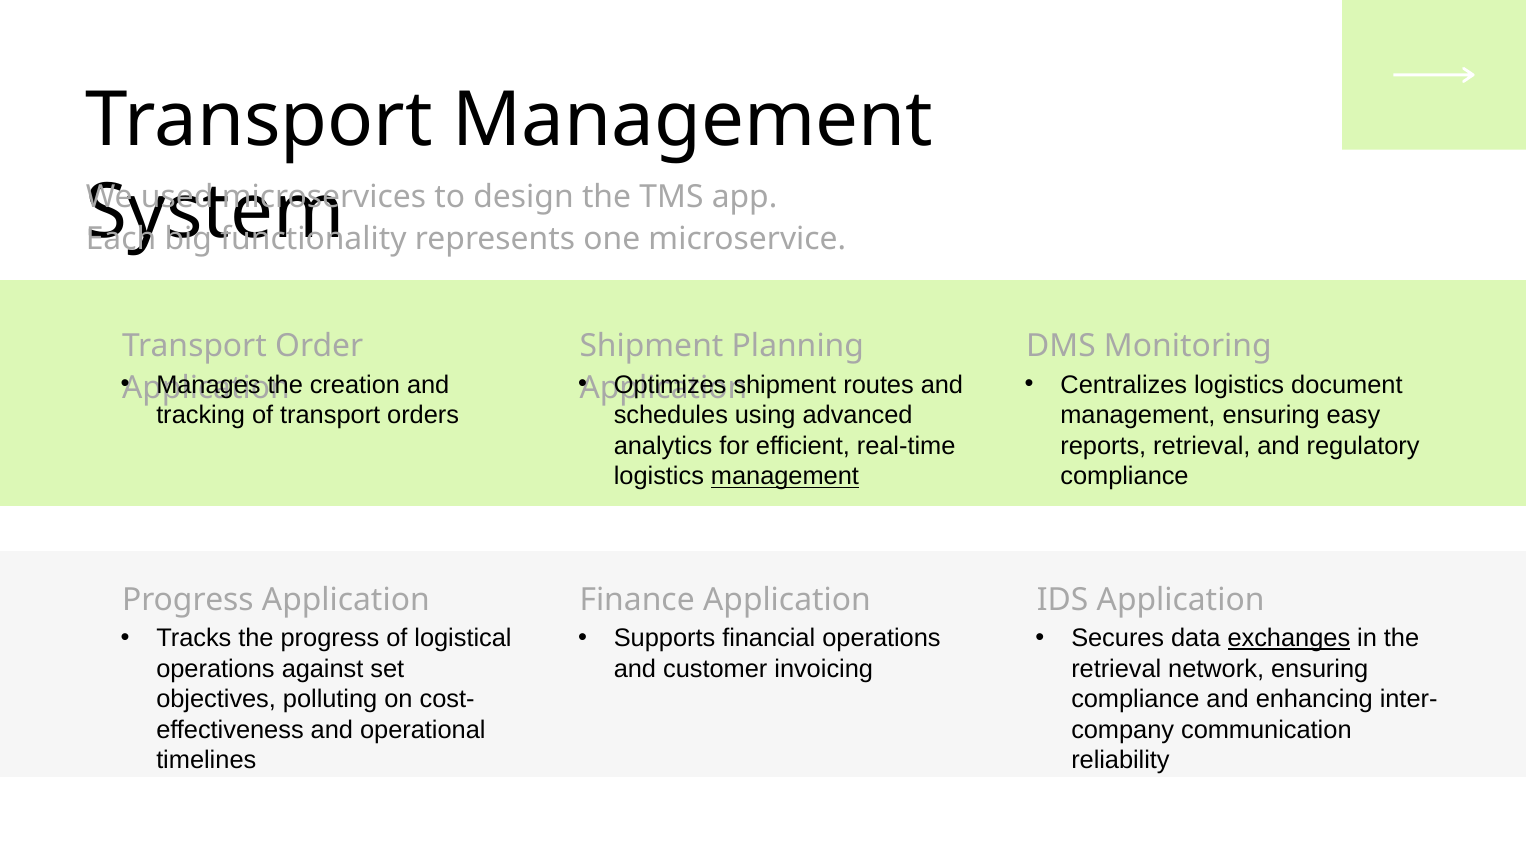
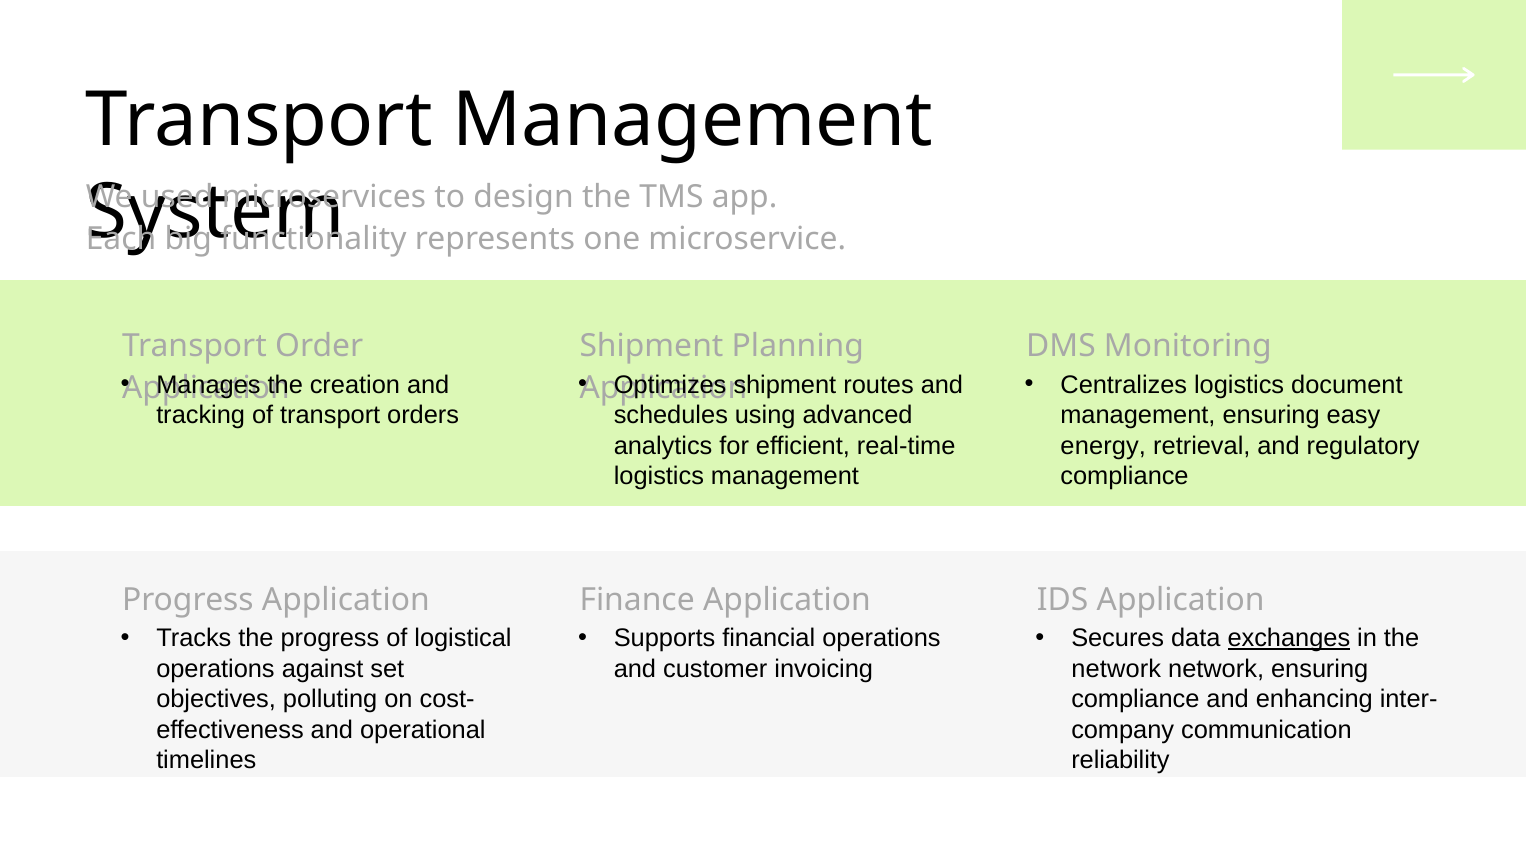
reports: reports -> energy
management at (785, 477) underline: present -> none
retrieval at (1116, 669): retrieval -> network
